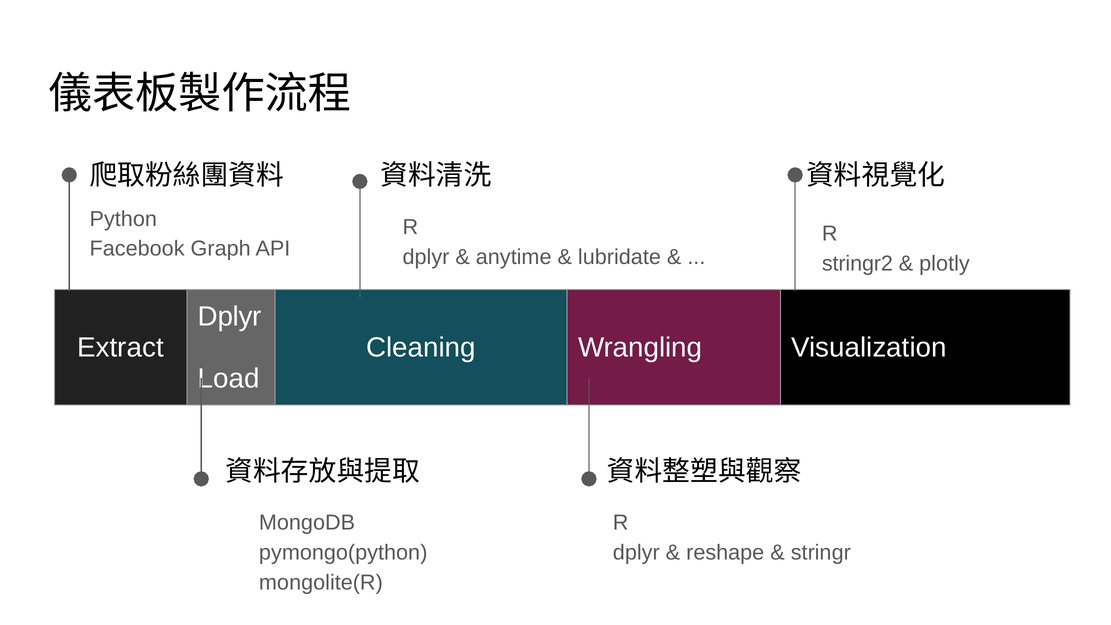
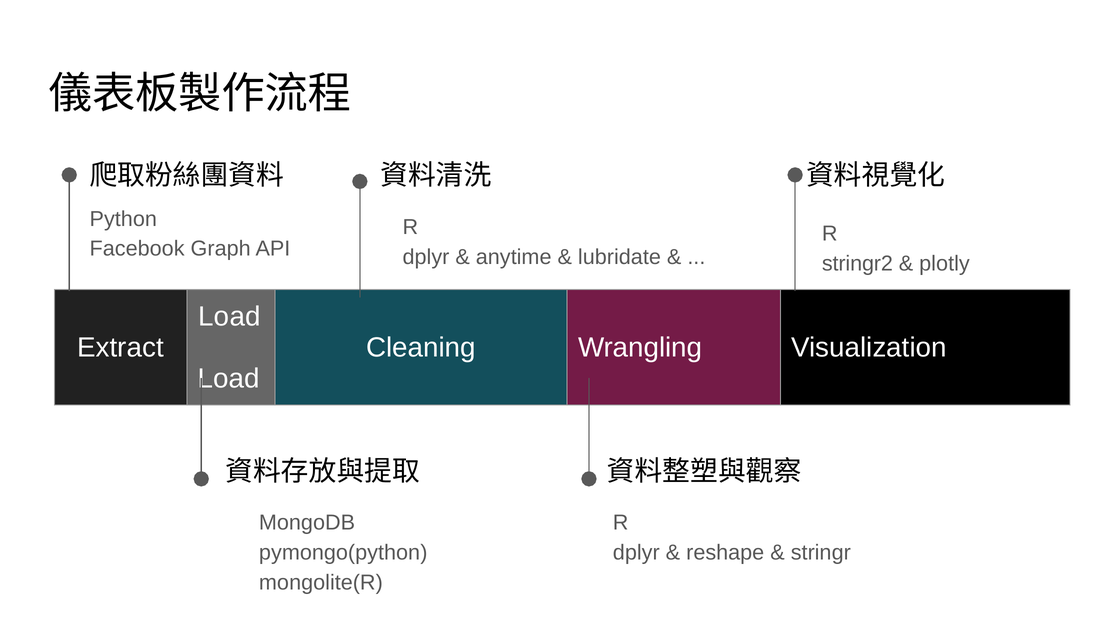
Dplyr at (230, 316): Dplyr -> Load
